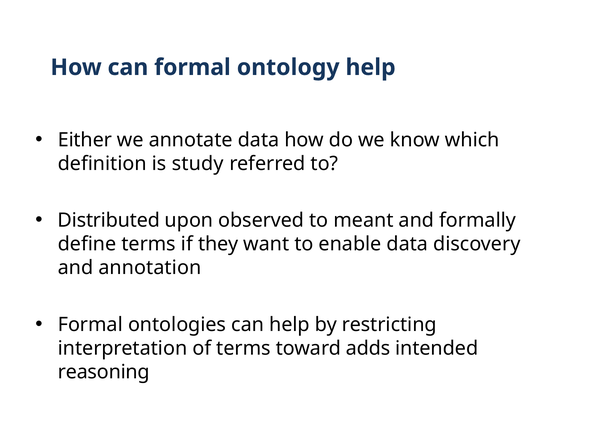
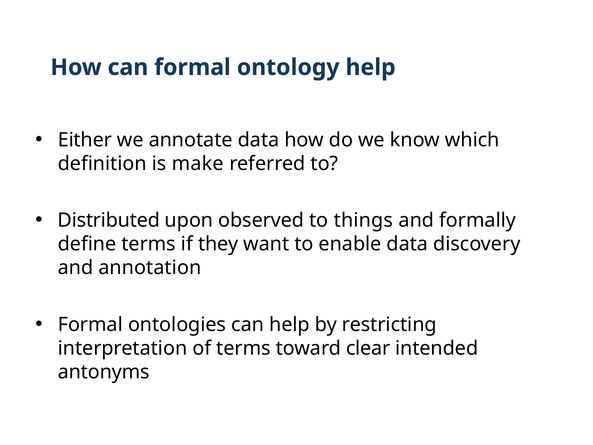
study: study -> make
meant: meant -> things
adds: adds -> clear
reasoning: reasoning -> antonyms
